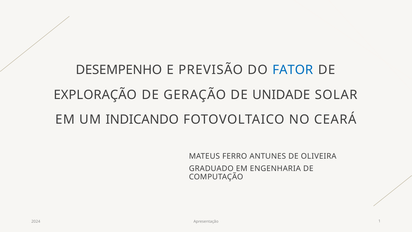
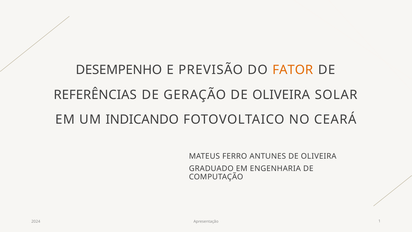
FATOR colour: blue -> orange
EXPLORAÇÃO: EXPLORAÇÃO -> REFERÊNCIAS
GERAÇÃO DE UNIDADE: UNIDADE -> OLIVEIRA
